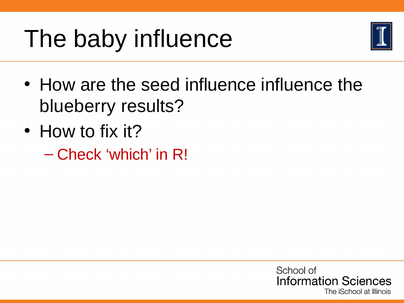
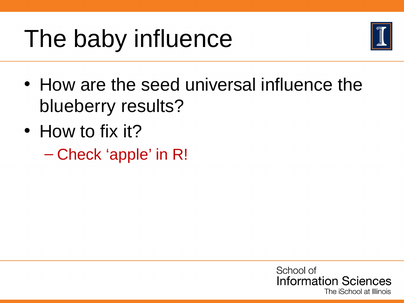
seed influence: influence -> universal
which: which -> apple
